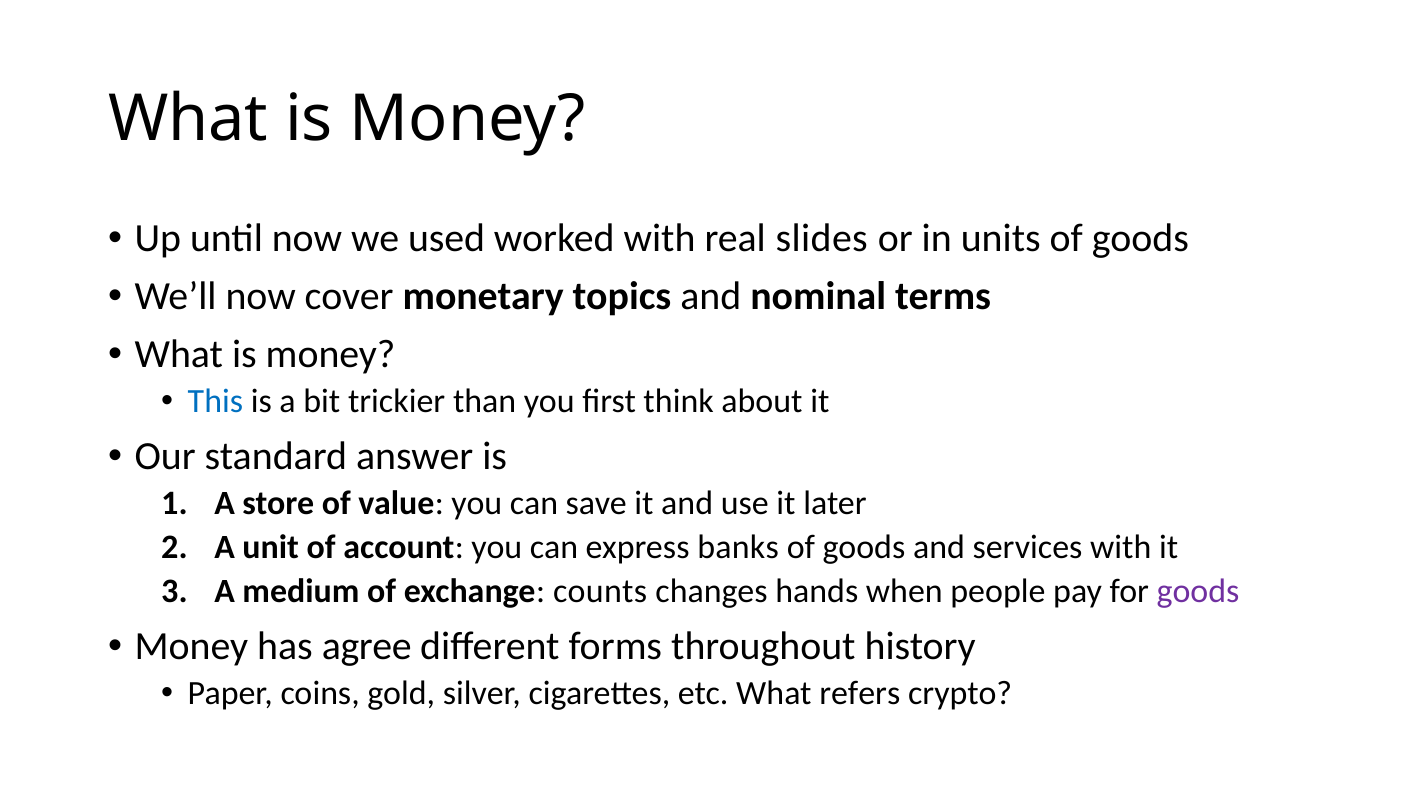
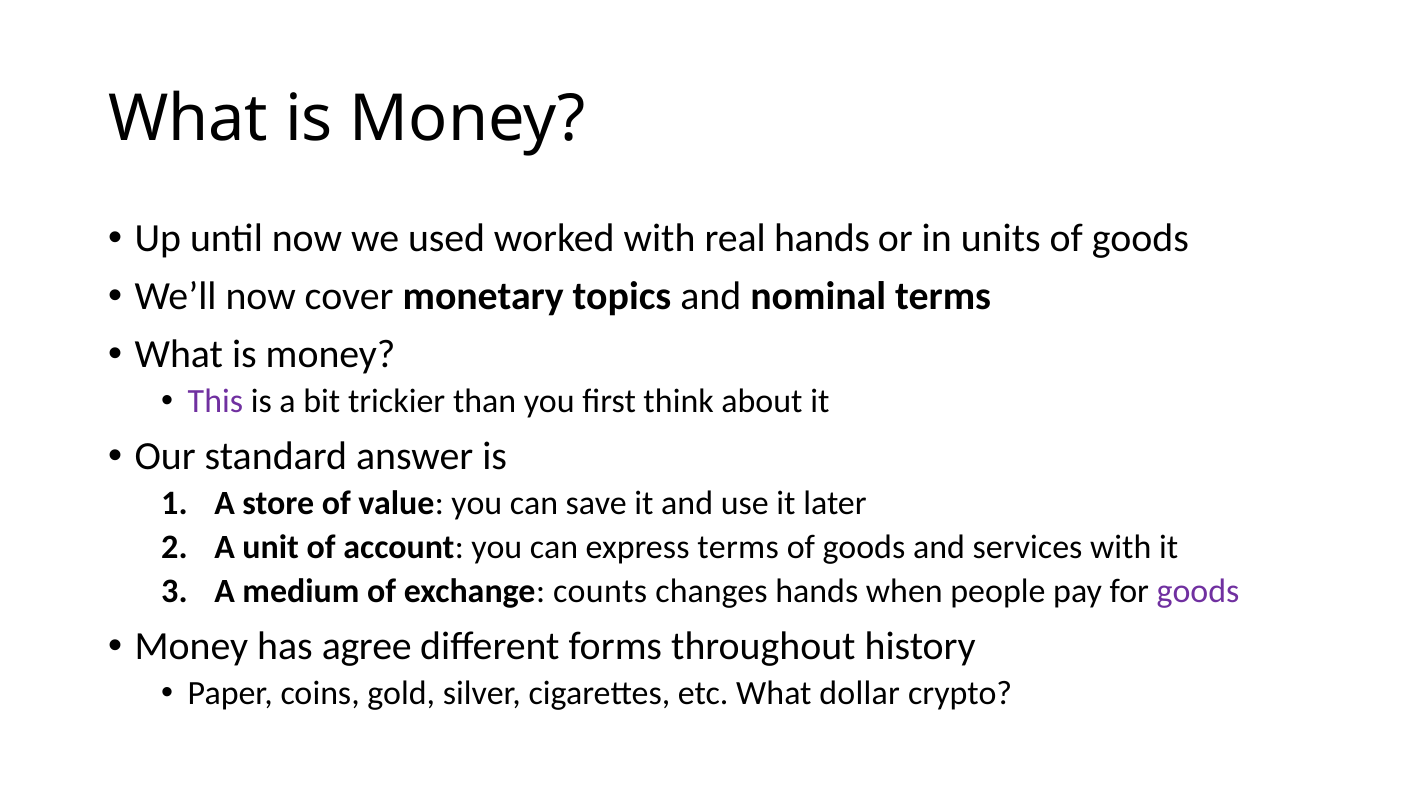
real slides: slides -> hands
This colour: blue -> purple
express banks: banks -> terms
refers: refers -> dollar
